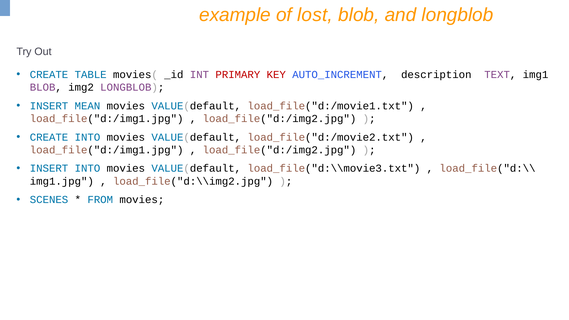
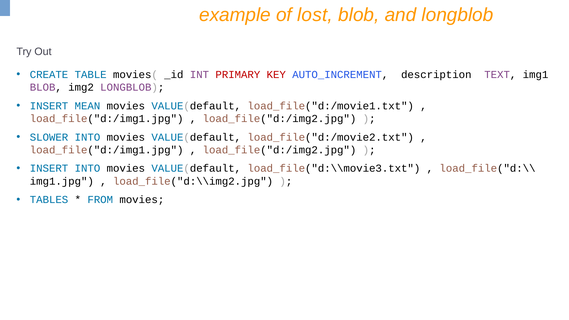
CREATE at (49, 137): CREATE -> SLOWER
SCENES: SCENES -> TABLES
